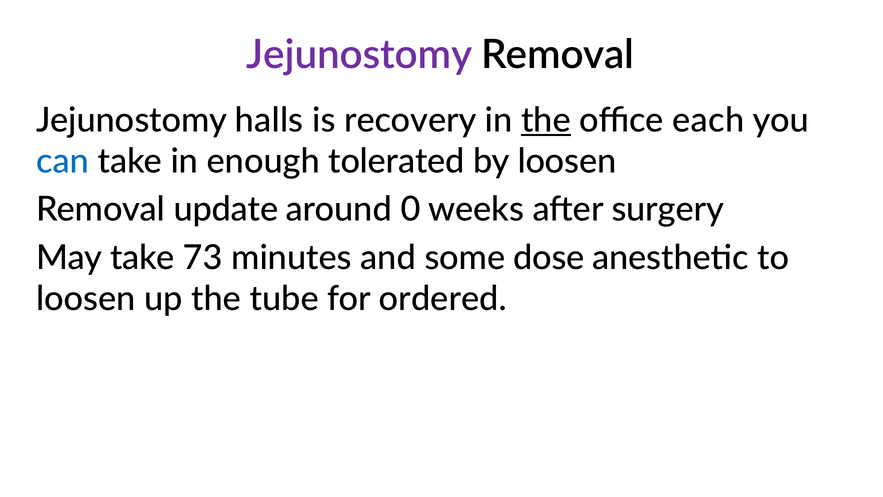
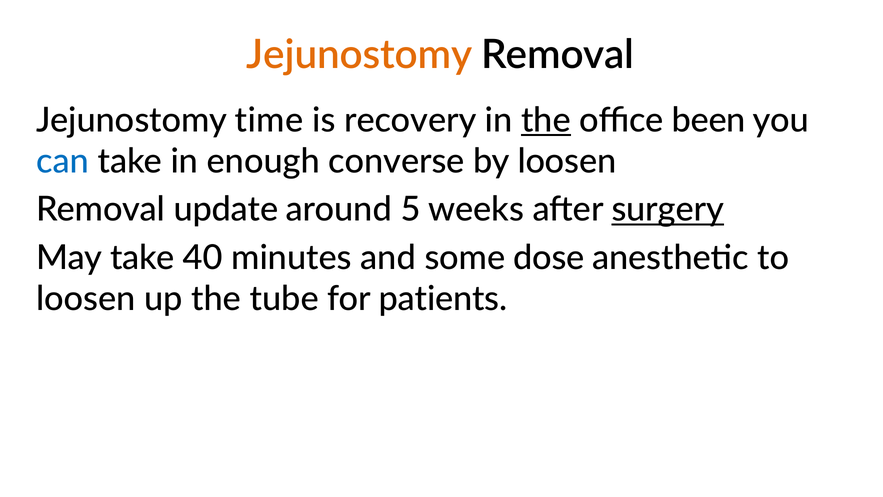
Jejunostomy at (359, 55) colour: purple -> orange
halls: halls -> time
each: each -> been
tolerated: tolerated -> converse
0: 0 -> 5
surgery underline: none -> present
73: 73 -> 40
ordered: ordered -> patients
